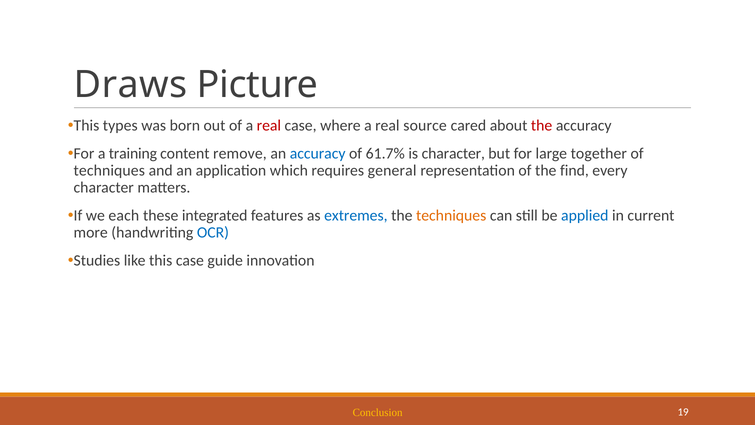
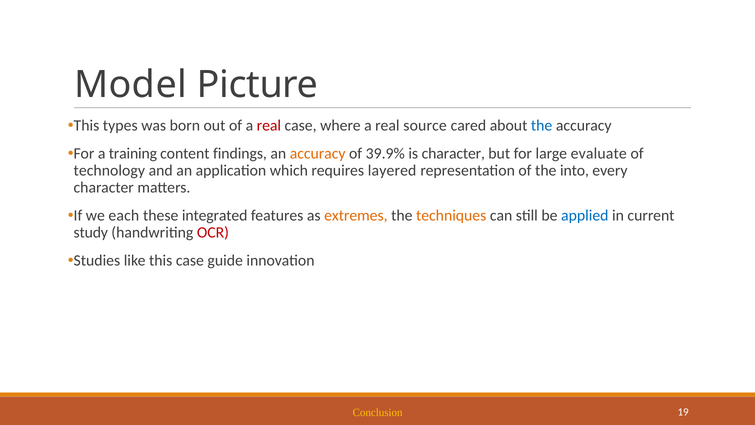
Draws: Draws -> Model
the at (542, 126) colour: red -> blue
remove: remove -> findings
accuracy at (318, 154) colour: blue -> orange
61.7%: 61.7% -> 39.9%
together: together -> evaluate
techniques at (109, 171): techniques -> technology
general: general -> layered
find: find -> into
extremes colour: blue -> orange
more: more -> study
OCR colour: blue -> red
